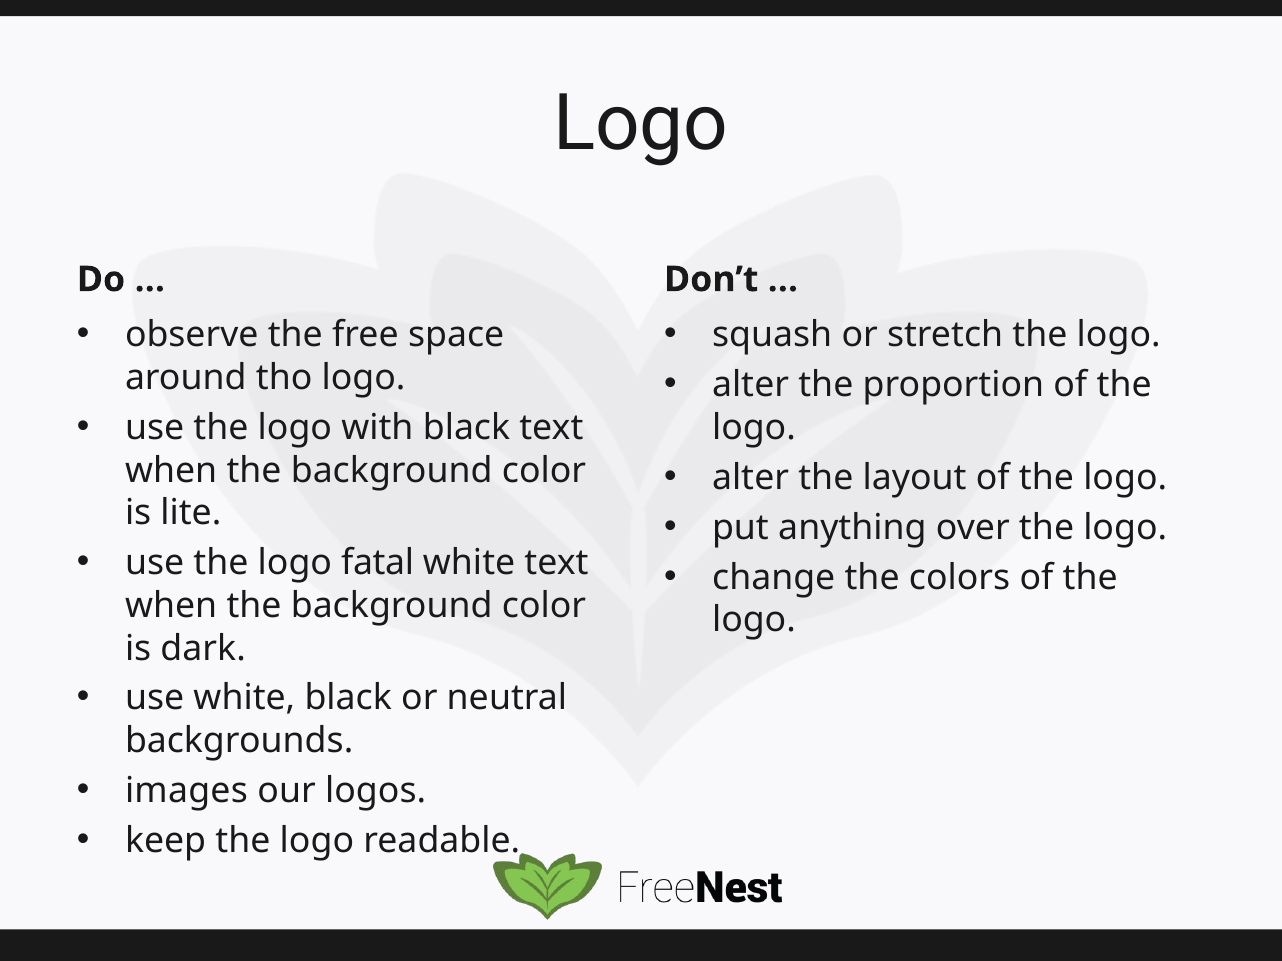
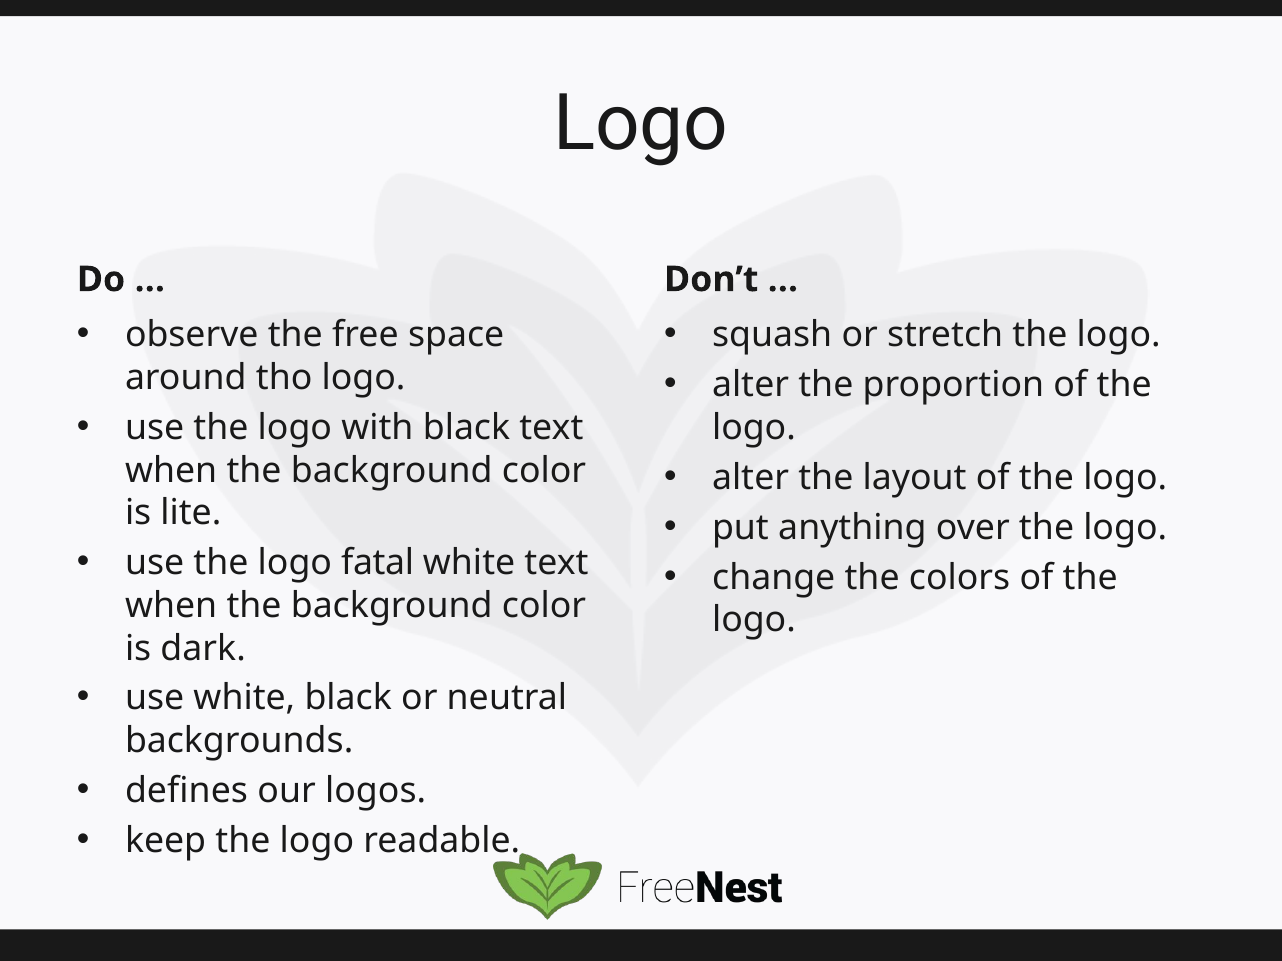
images: images -> defines
